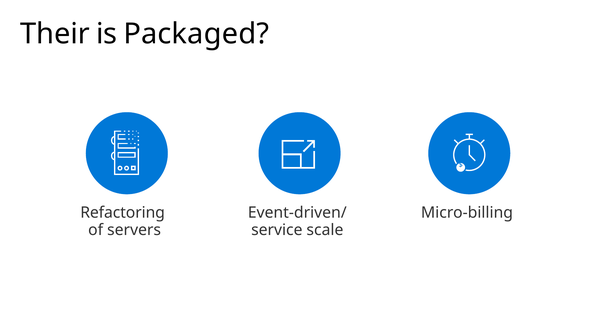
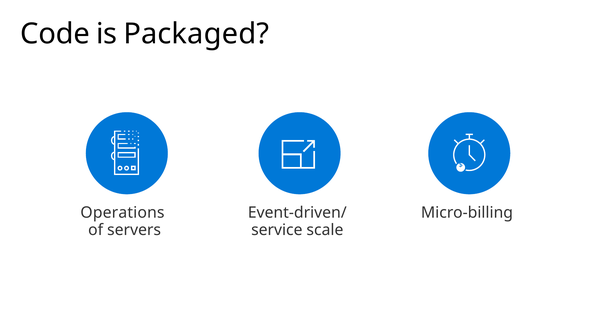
Their: Their -> Code
Refactoring: Refactoring -> Operations
